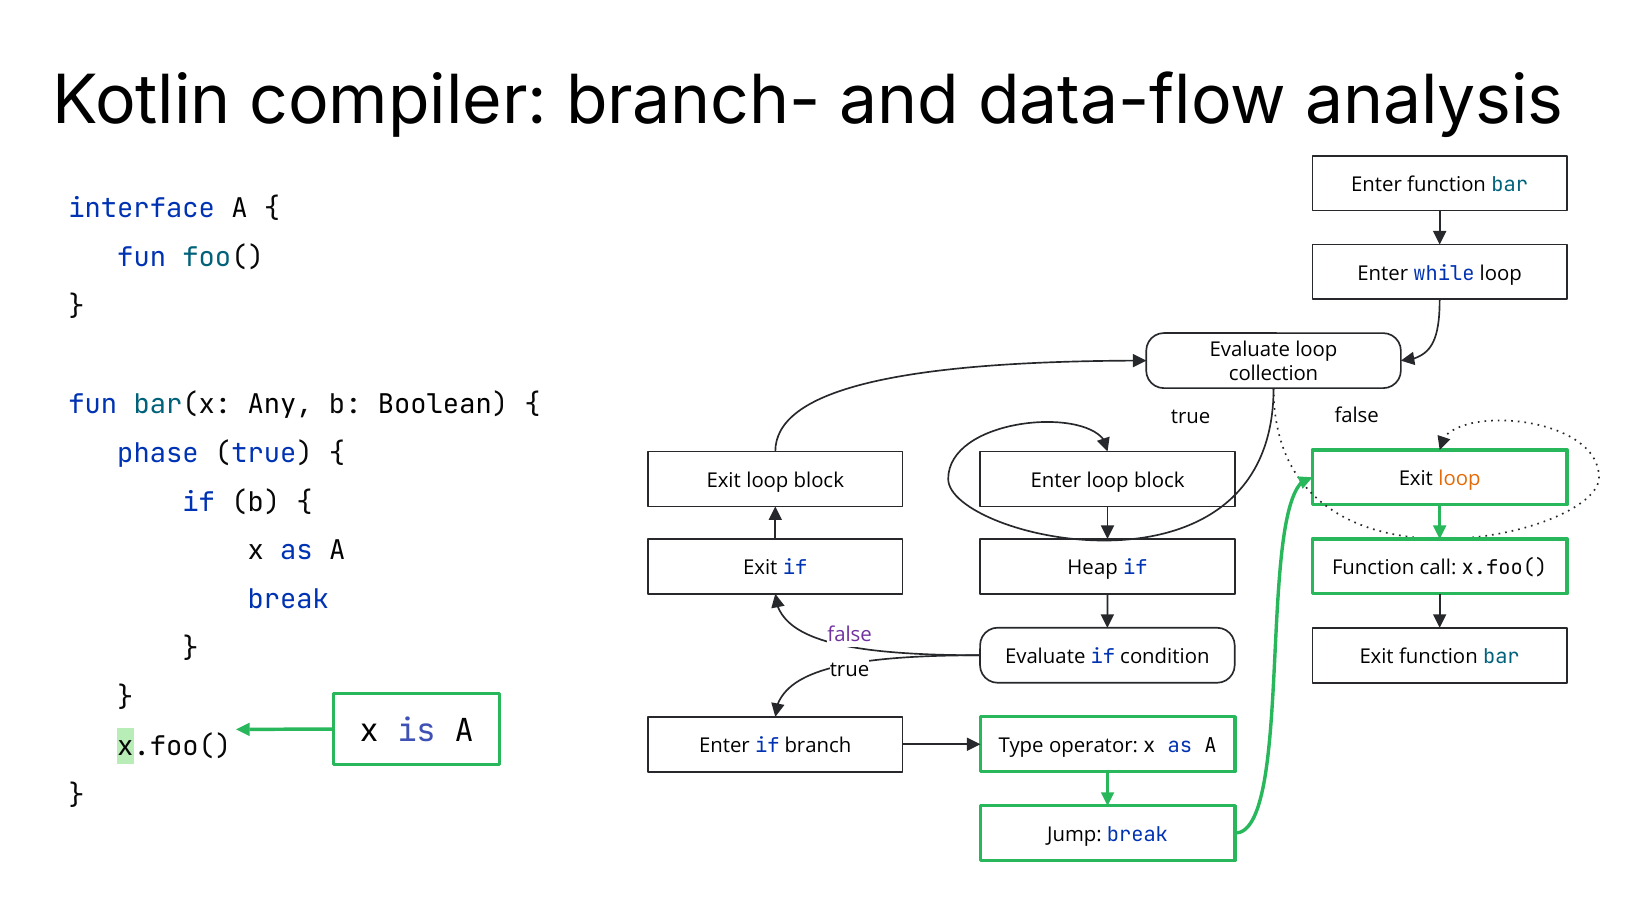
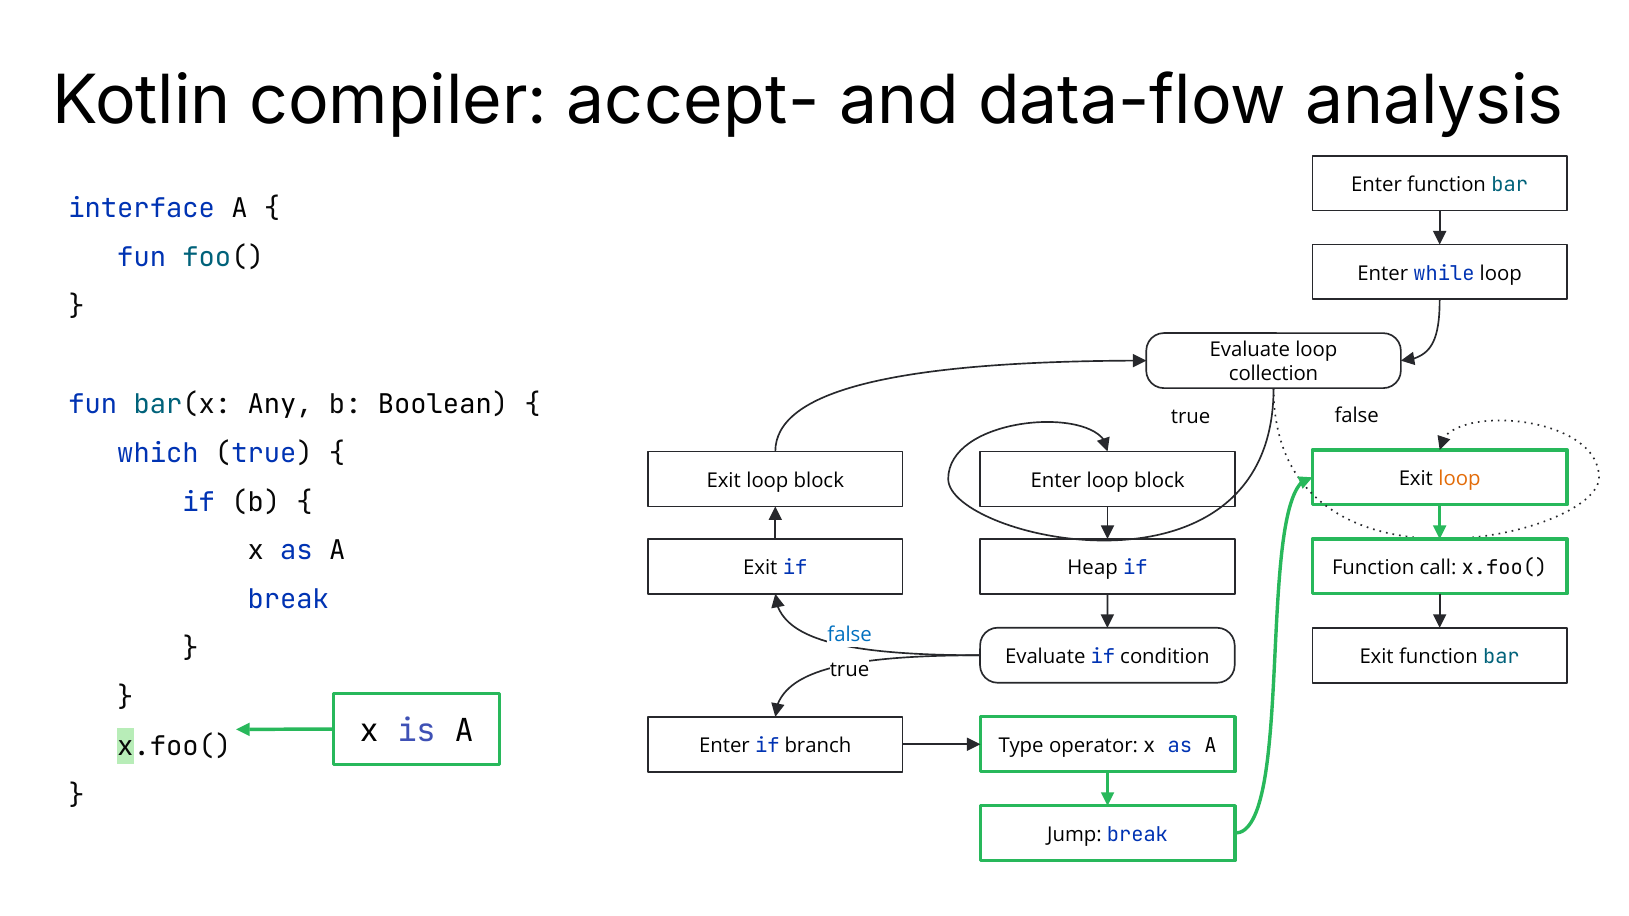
branch-: branch- -> accept-
phase: phase -> which
false at (850, 635) colour: purple -> blue
